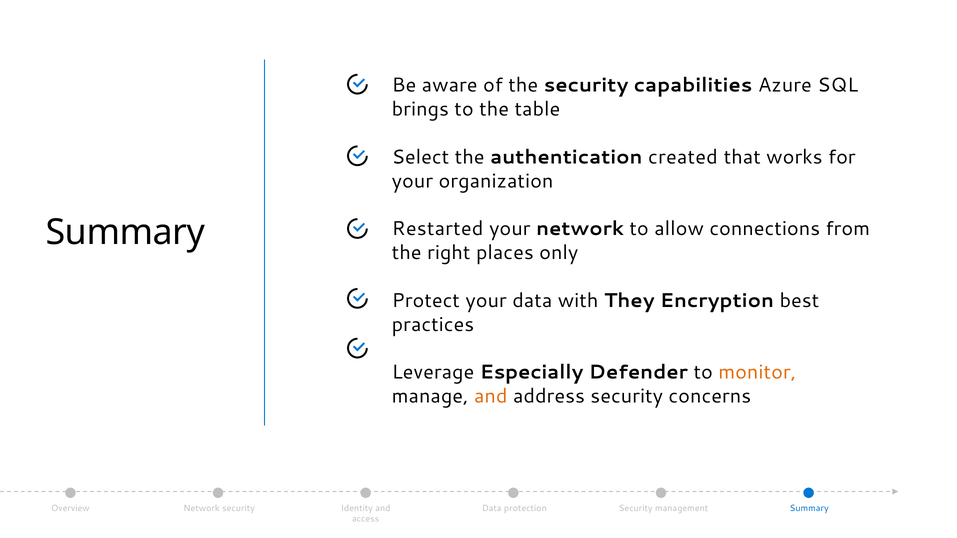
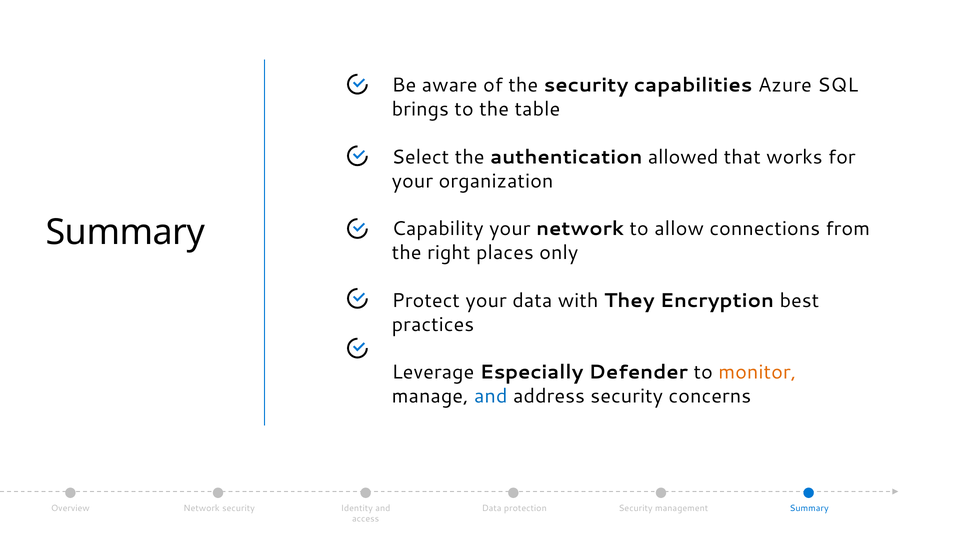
created: created -> allowed
Restarted: Restarted -> Capability
and at (491, 397) colour: orange -> blue
